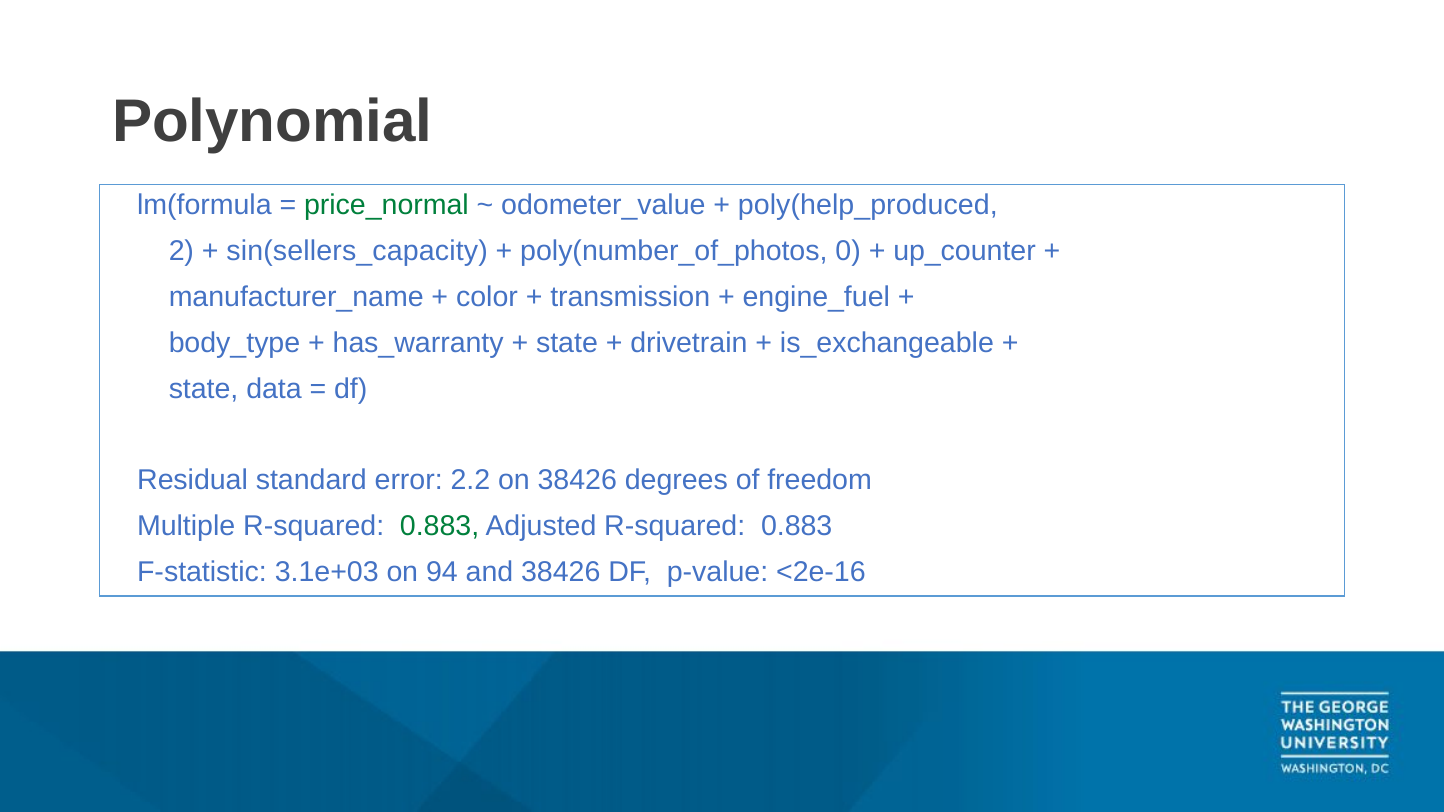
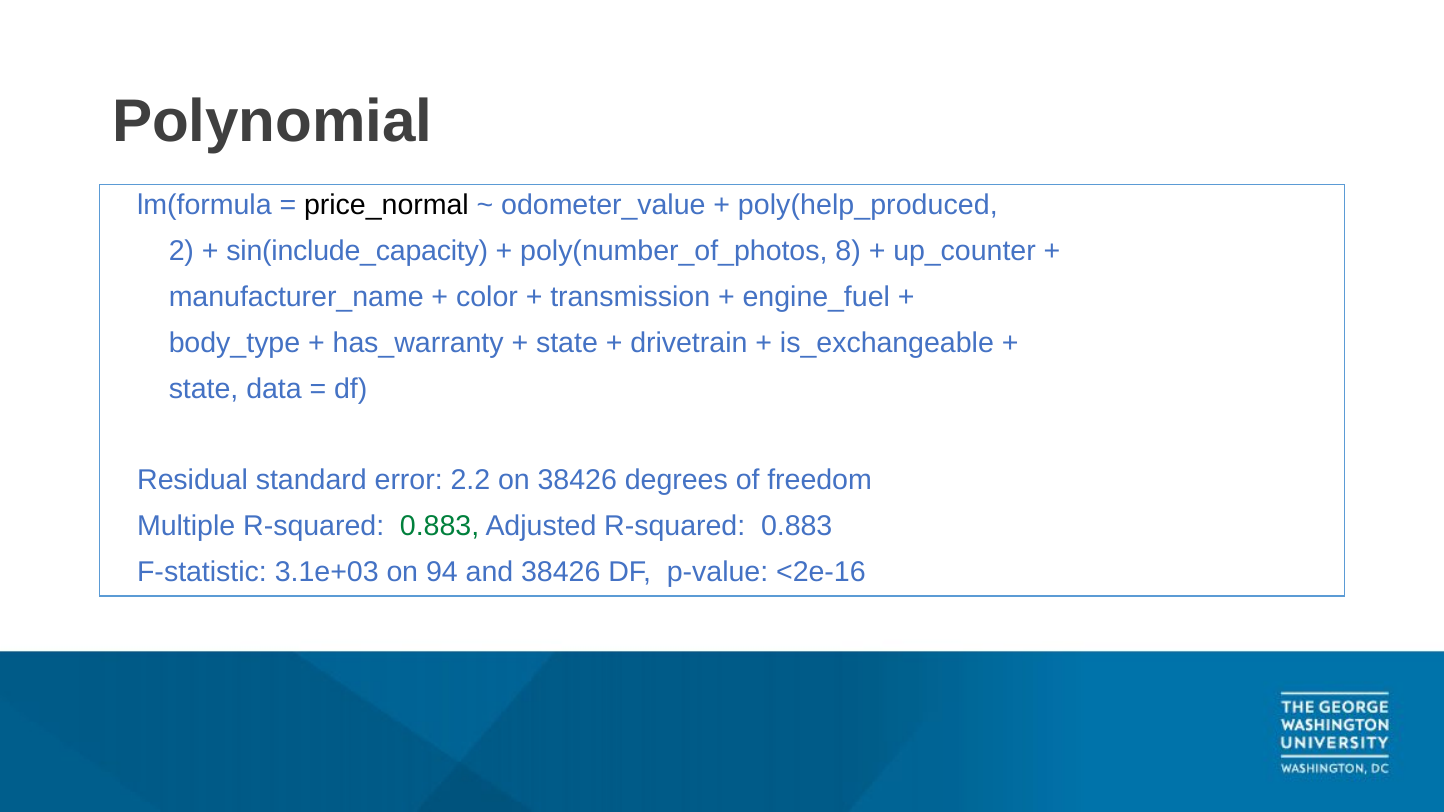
price_normal colour: green -> black
sin(sellers_capacity: sin(sellers_capacity -> sin(include_capacity
0: 0 -> 8
